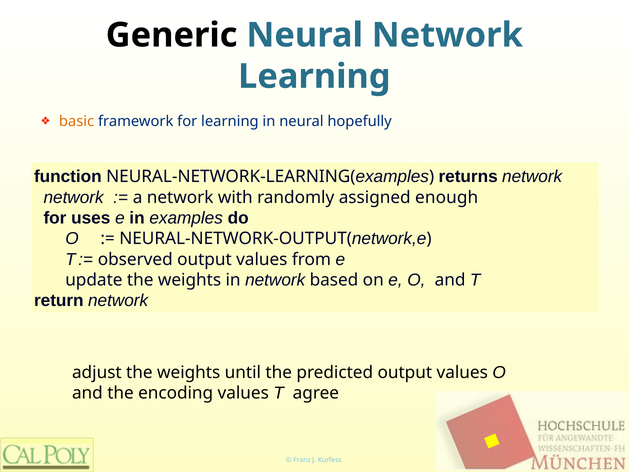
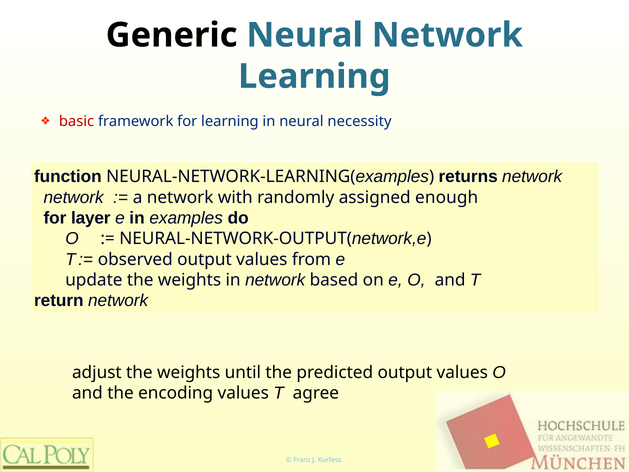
basic colour: orange -> red
hopefully: hopefully -> necessity
uses: uses -> layer
